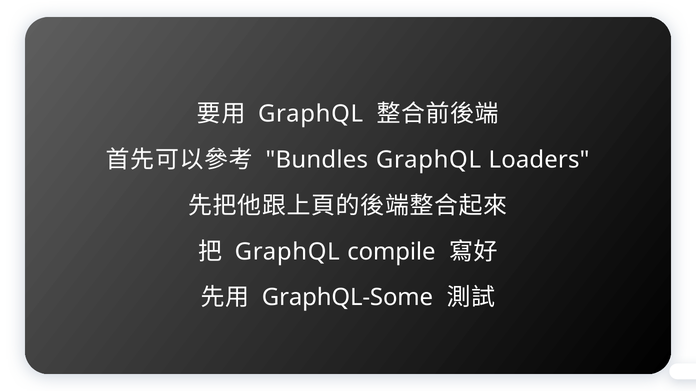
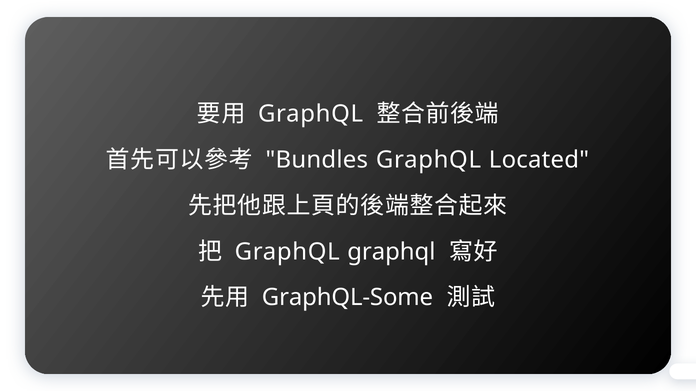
Loaders: Loaders -> Located
GraphQL compile: compile -> graphql
